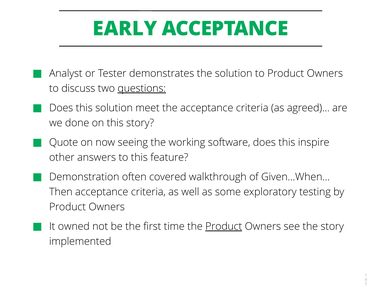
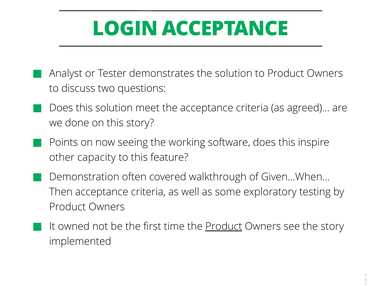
EARLY: EARLY -> LOGIN
questions underline: present -> none
Quote: Quote -> Points
answers: answers -> capacity
